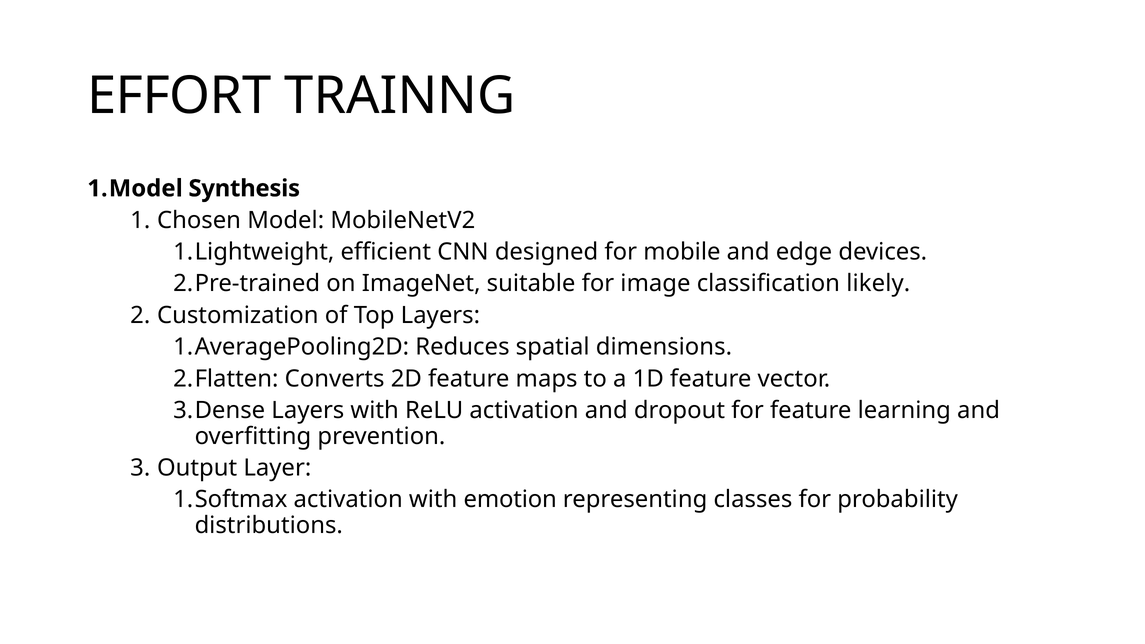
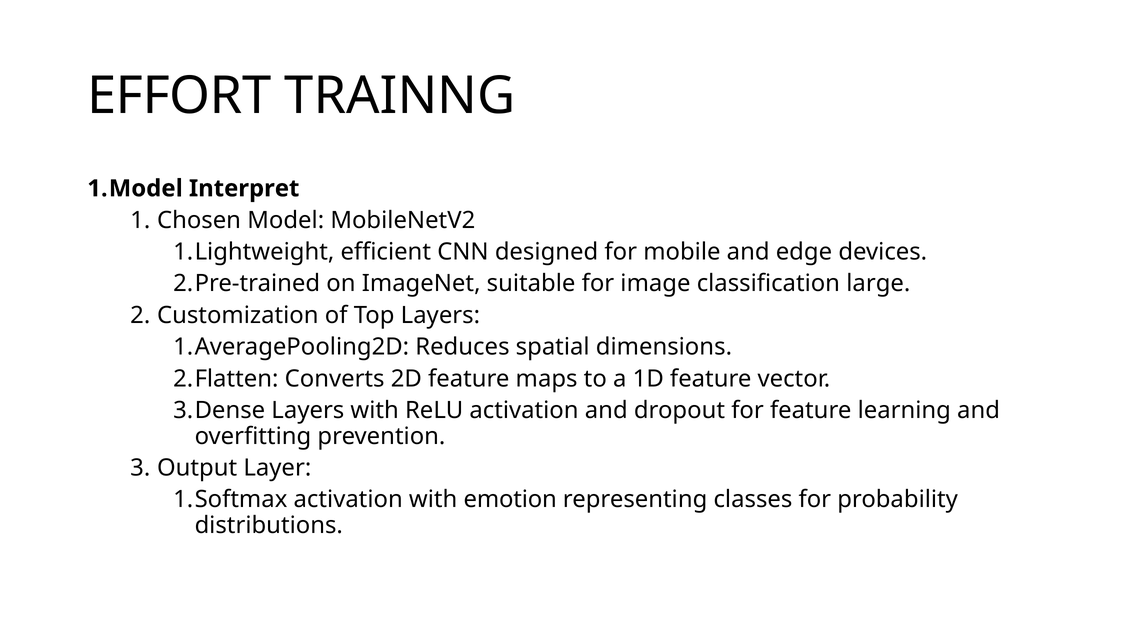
Synthesis: Synthesis -> Interpret
likely: likely -> large
